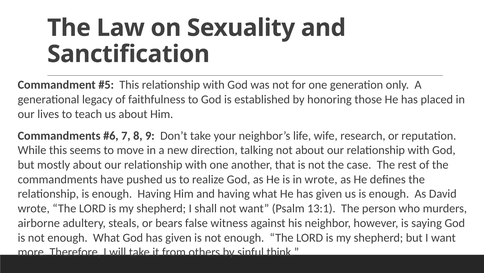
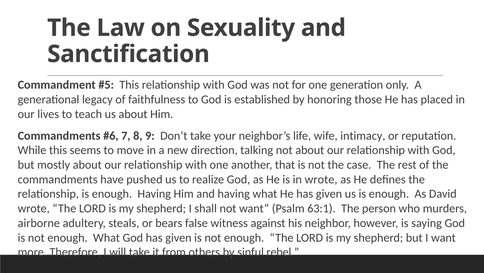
research: research -> intimacy
13:1: 13:1 -> 63:1
think: think -> rebel
